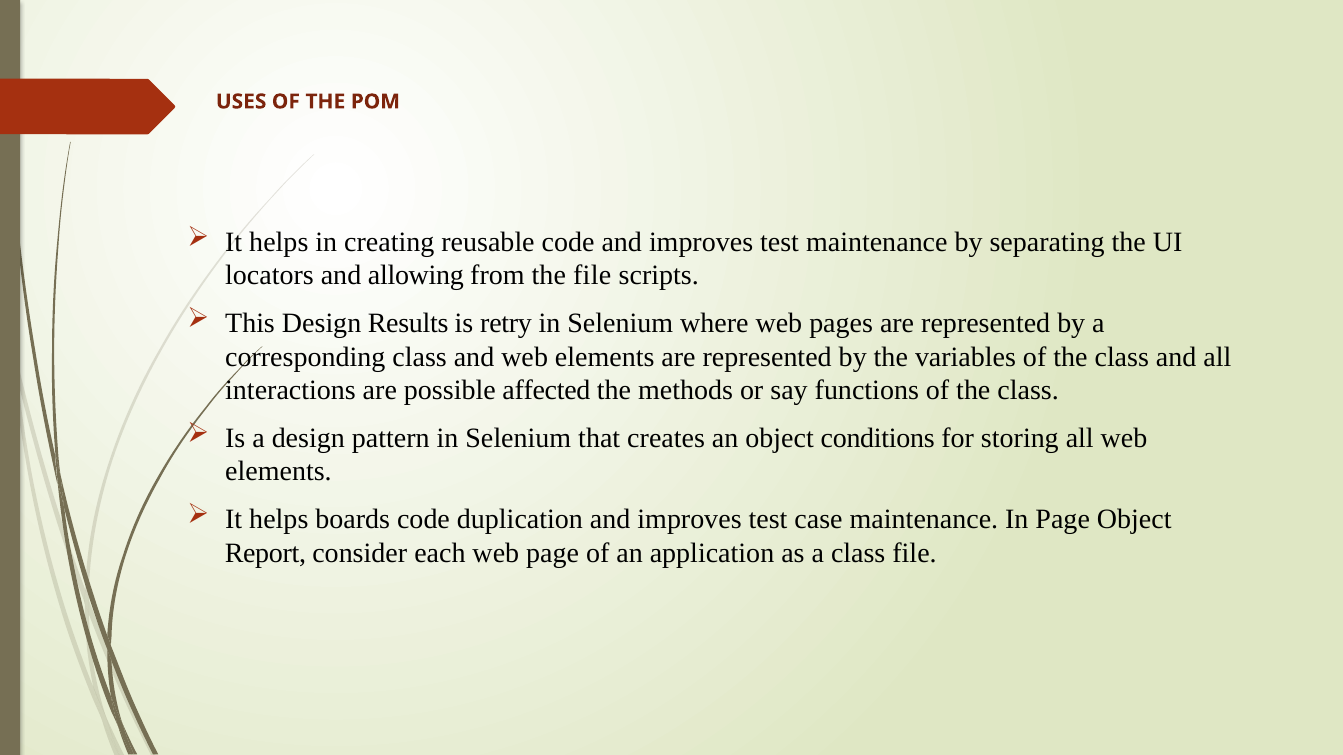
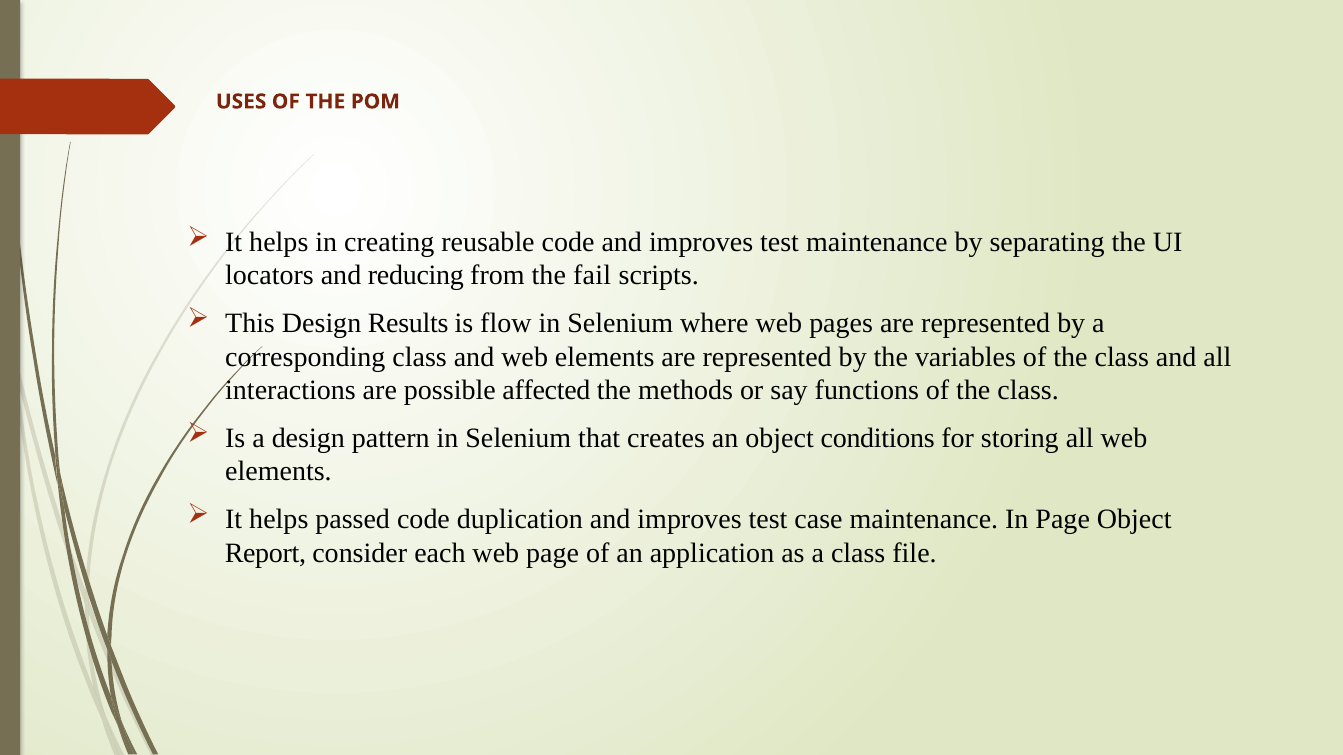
allowing: allowing -> reducing
the file: file -> fail
retry: retry -> flow
boards: boards -> passed
